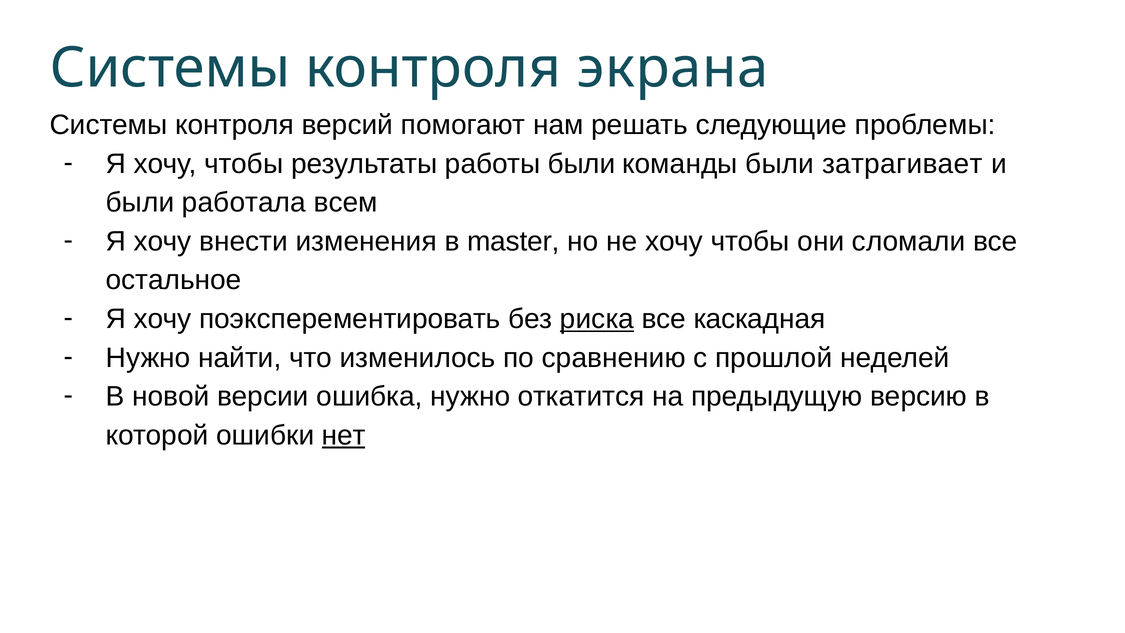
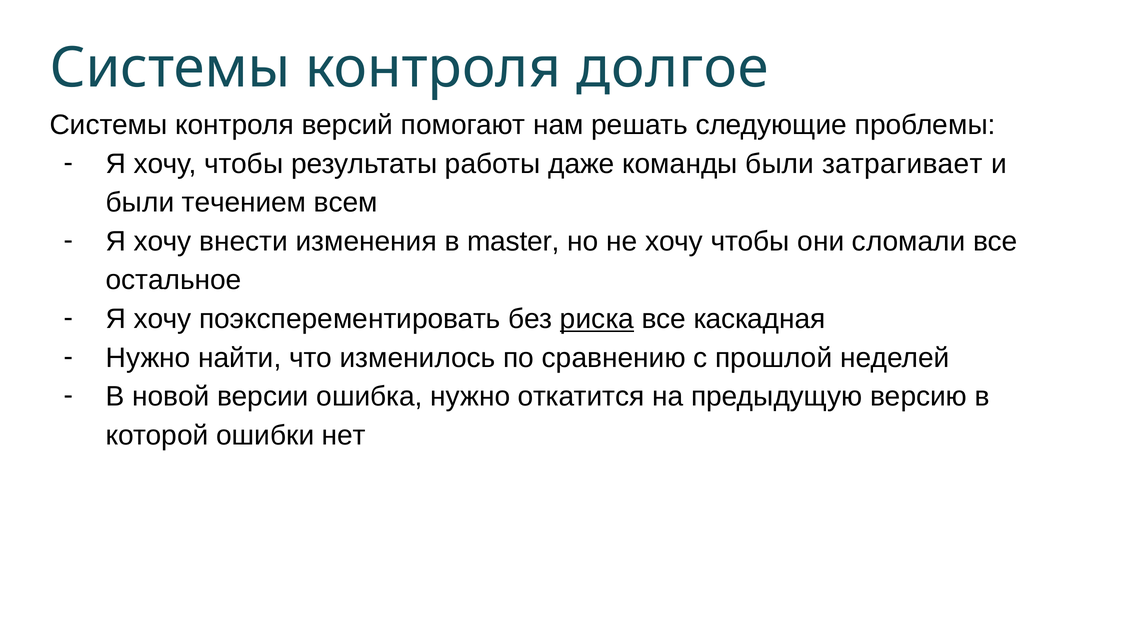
экрана: экрана -> долгое
работы были: были -> даже
работала: работала -> течением
нет underline: present -> none
